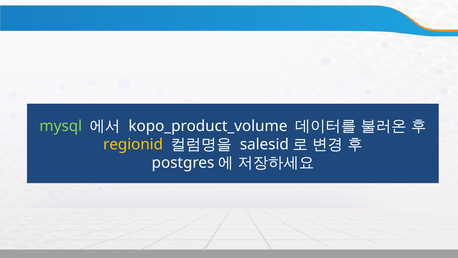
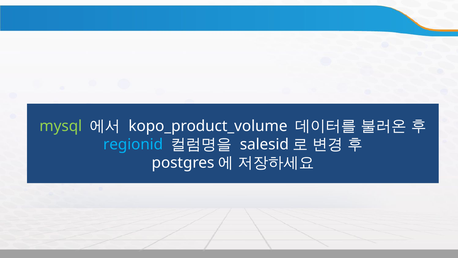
regionid colour: yellow -> light blue
